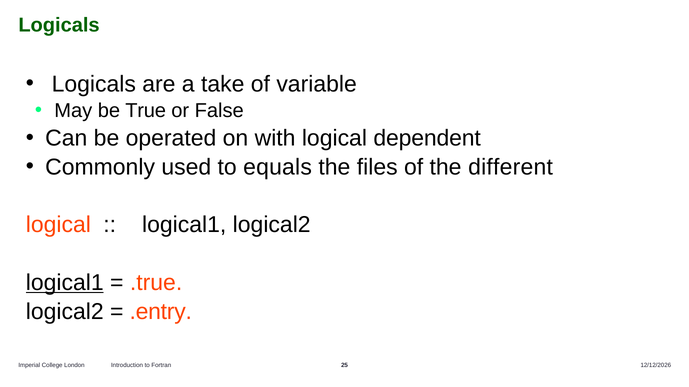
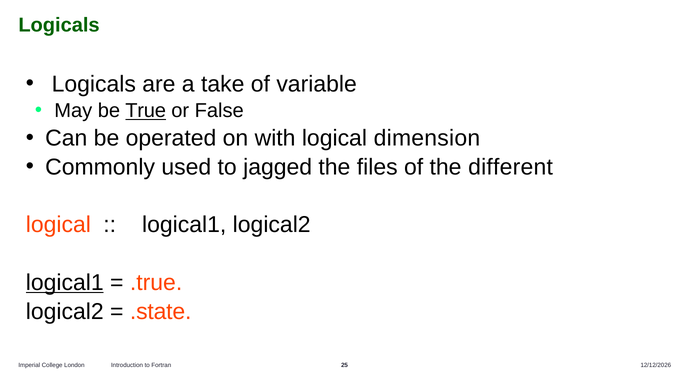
True underline: none -> present
dependent: dependent -> dimension
equals: equals -> jagged
.entry: .entry -> .state
